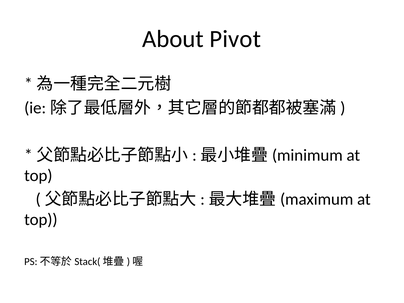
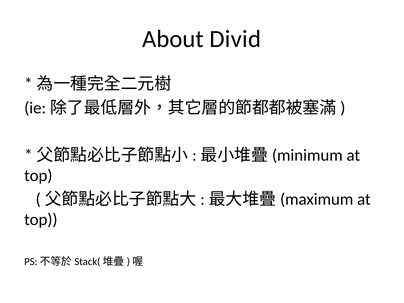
Pivot: Pivot -> Divid
